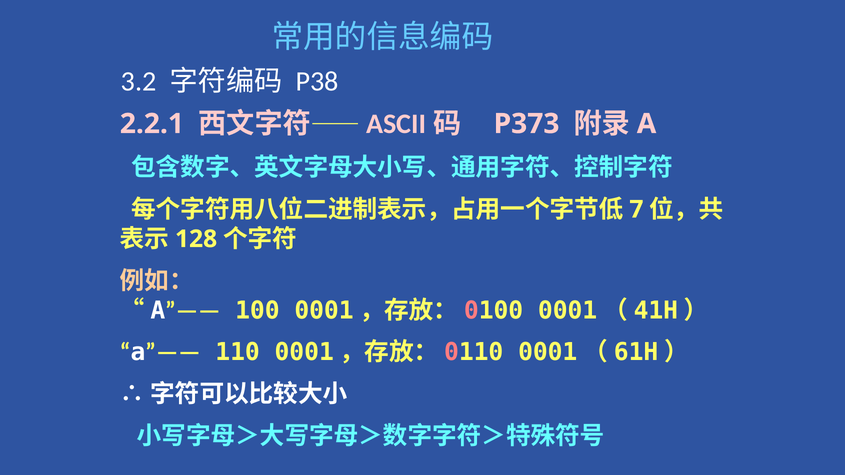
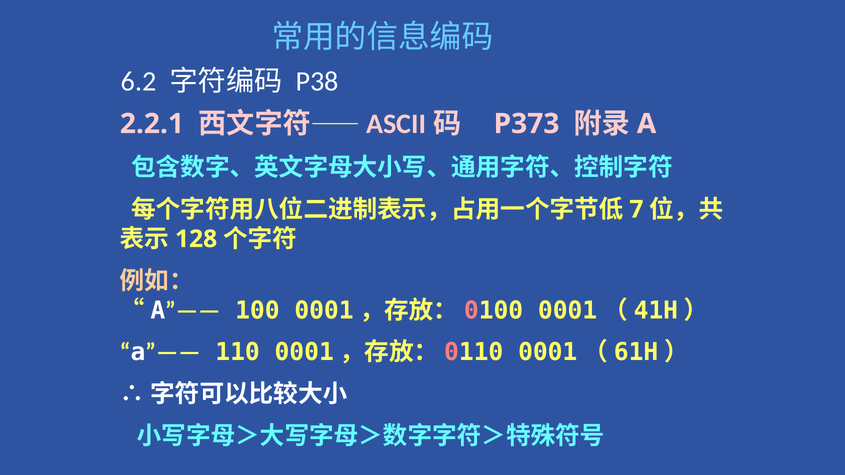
3.2: 3.2 -> 6.2
